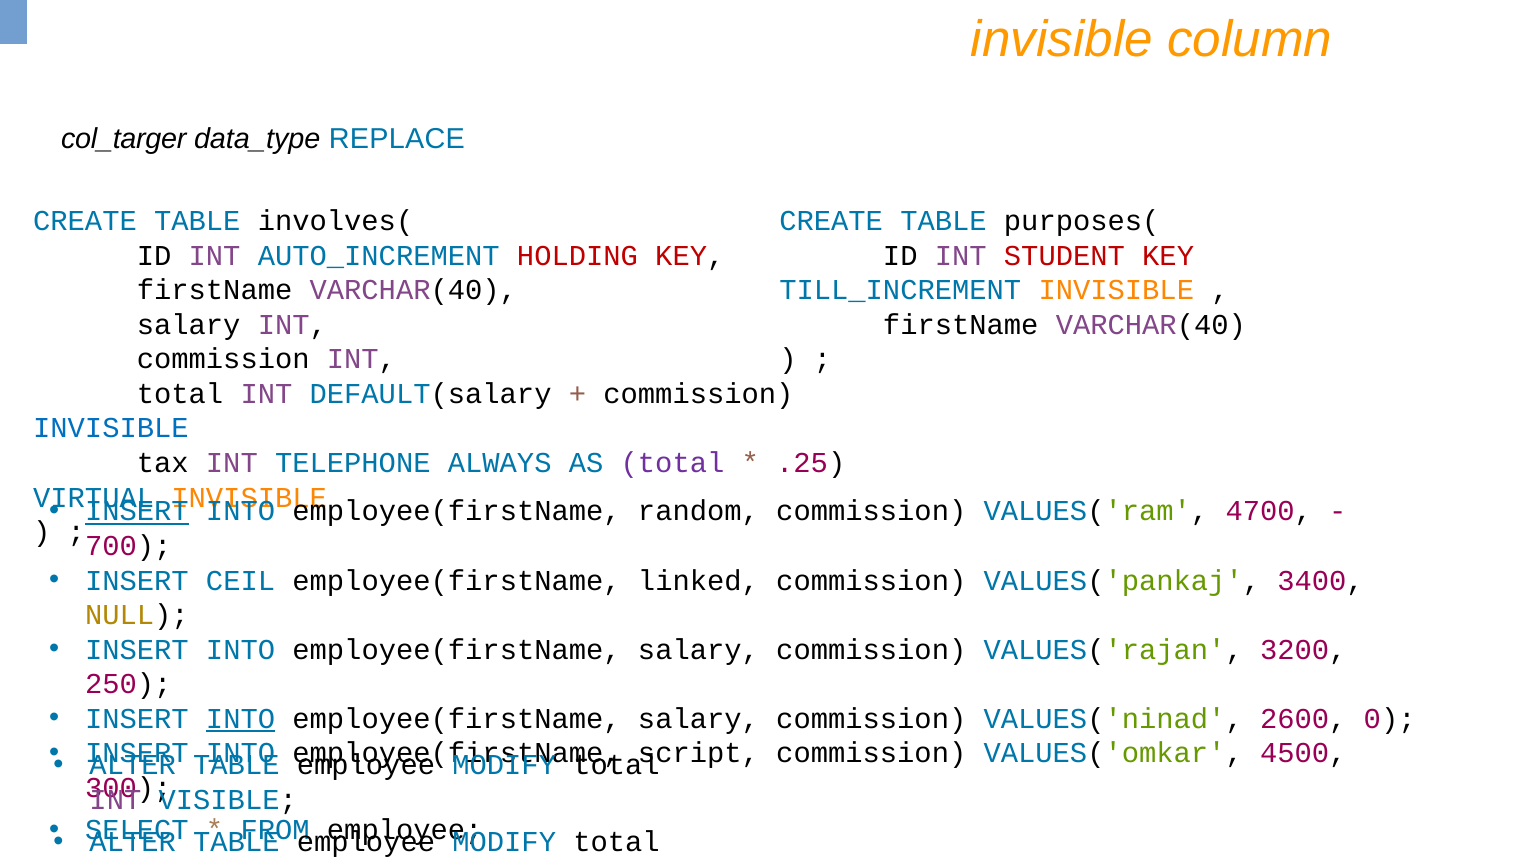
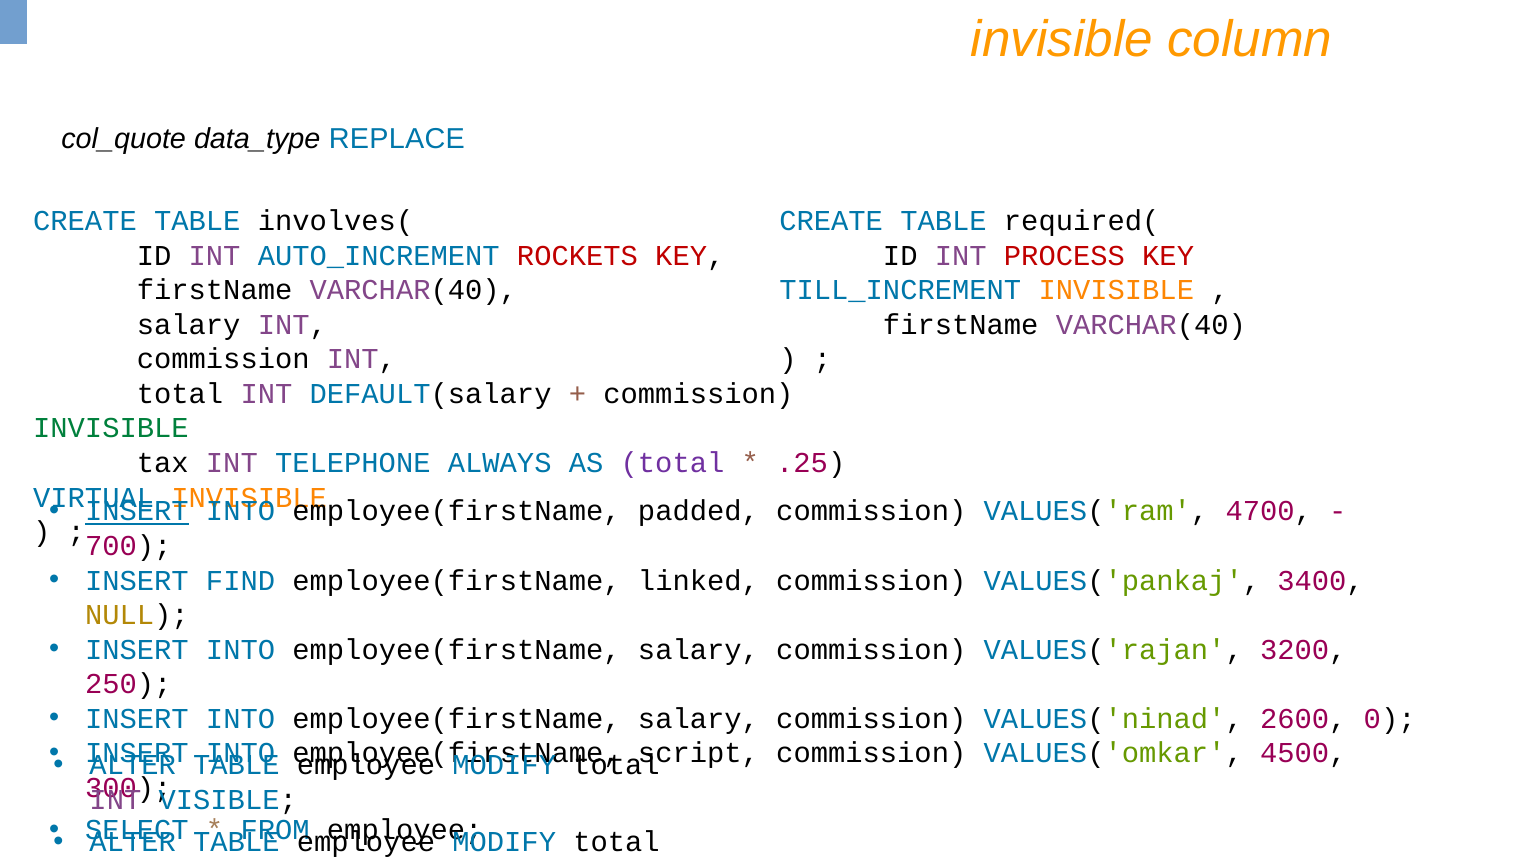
col_targer: col_targer -> col_quote
purposes(: purposes( -> required(
HOLDING: HOLDING -> ROCKETS
STUDENT: STUDENT -> PROCESS
INVISIBLE at (111, 428) colour: blue -> green
random: random -> padded
CEIL: CEIL -> FIND
INTO at (241, 719) underline: present -> none
